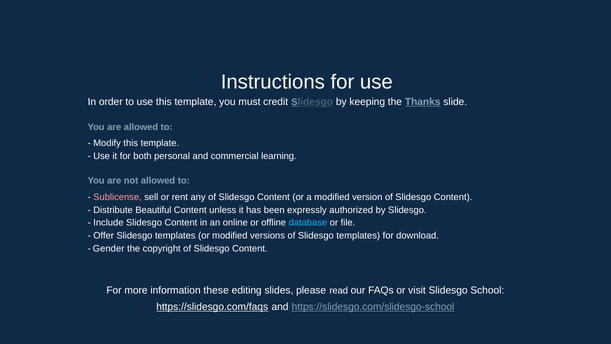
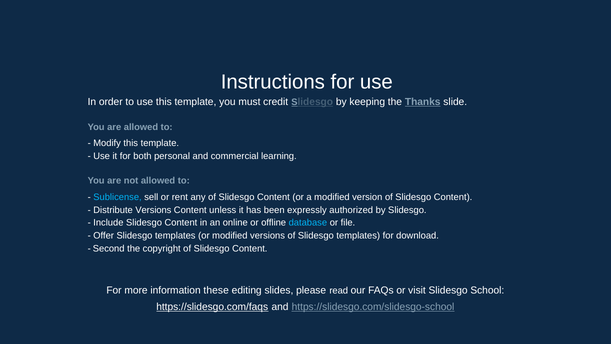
Sublicense colour: pink -> light blue
Distribute Beautiful: Beautiful -> Versions
Gender: Gender -> Second
